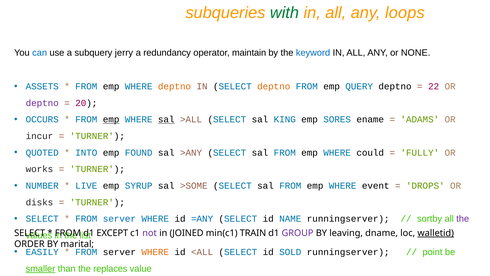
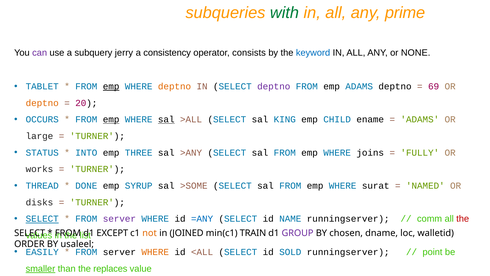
loops: loops -> prime
can colour: blue -> purple
redundancy: redundancy -> consistency
maintain: maintain -> consists
ASSETS: ASSETS -> TABLET
emp at (111, 86) underline: none -> present
deptno at (274, 86) colour: orange -> purple
emp QUERY: QUERY -> ADAMS
22: 22 -> 69
deptno at (42, 103) colour: purple -> orange
SORES: SORES -> CHILD
incur: incur -> large
QUOTED: QUOTED -> STATUS
FOUND: FOUND -> THREE
could: could -> joins
NUMBER: NUMBER -> THREAD
LIVE: LIVE -> DONE
event: event -> surat
DROPS: DROPS -> NAMED
SELECT at (42, 219) underline: none -> present
server at (119, 219) colour: blue -> purple
sortby: sortby -> comm
the at (463, 219) colour: purple -> red
not colour: purple -> orange
leaving: leaving -> chosen
walletid underline: present -> none
marital: marital -> usaleel
